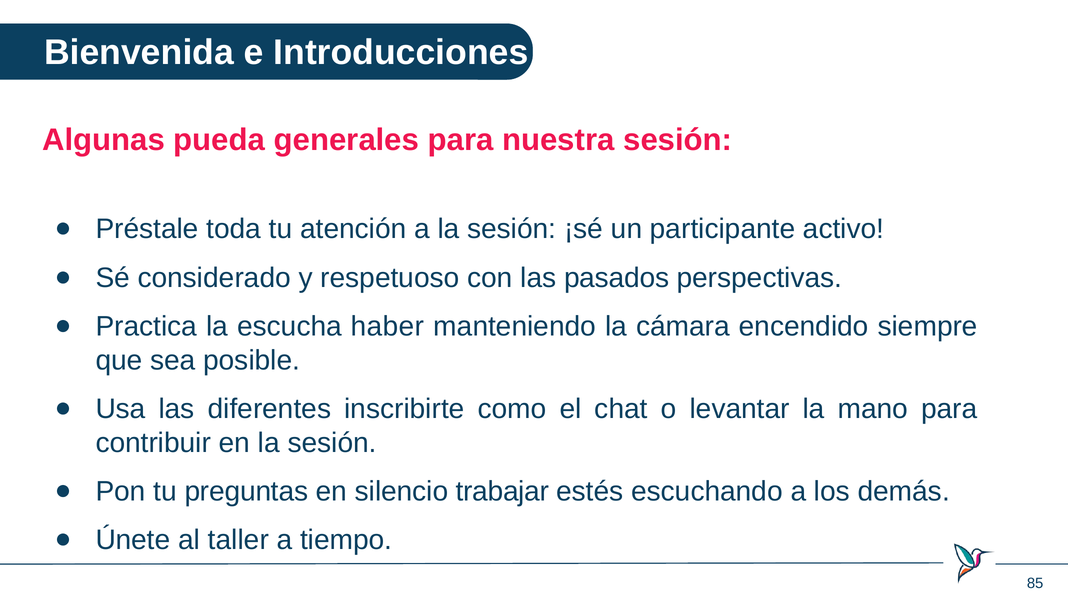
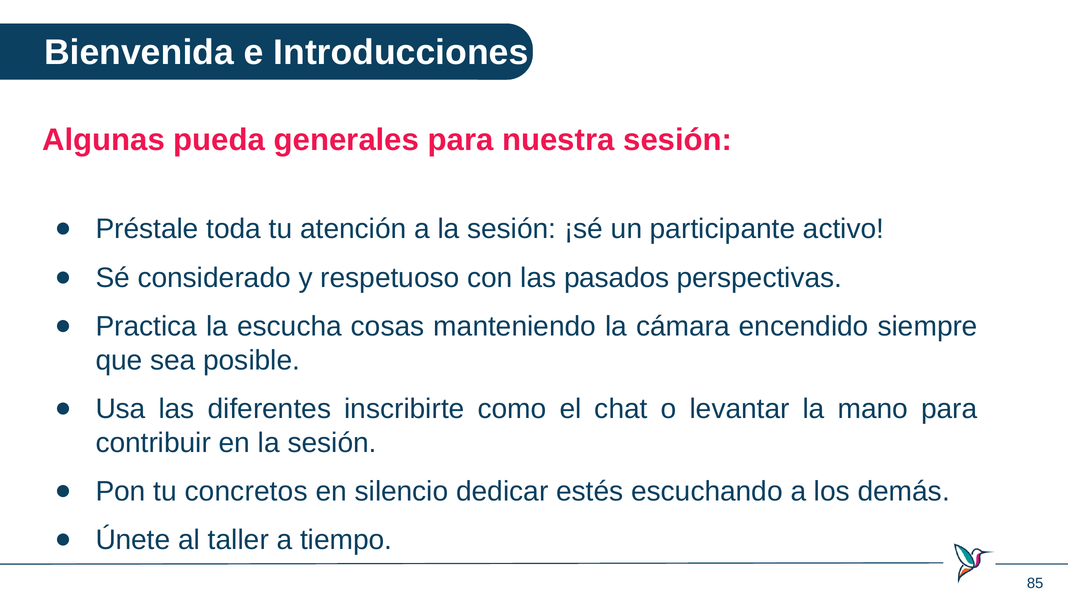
haber: haber -> cosas
preguntas: preguntas -> concretos
trabajar: trabajar -> dedicar
